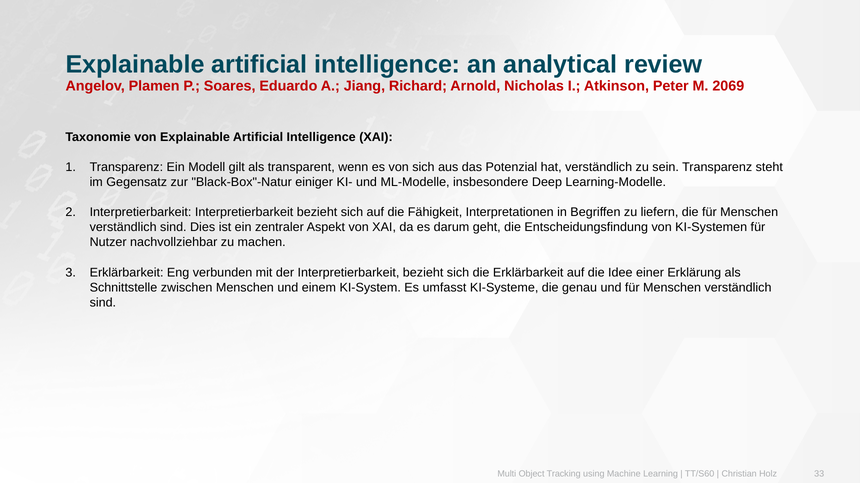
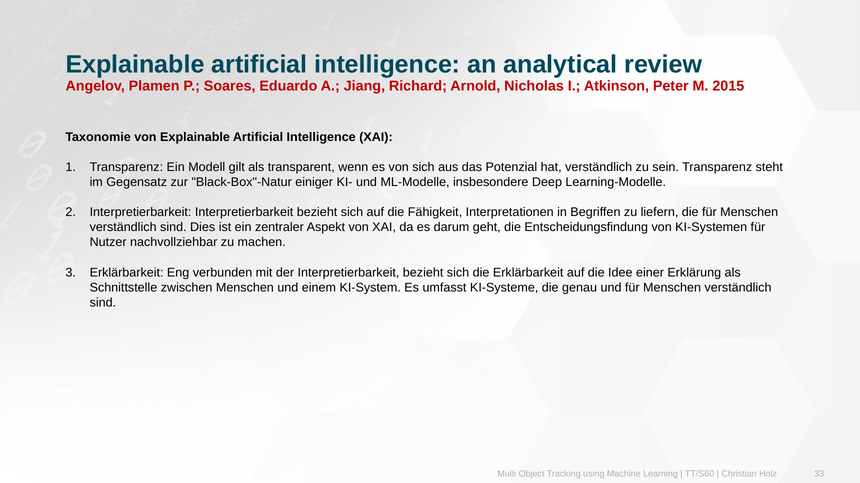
2069: 2069 -> 2015
